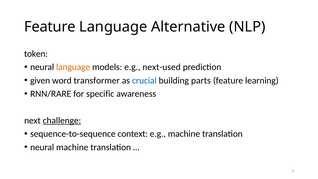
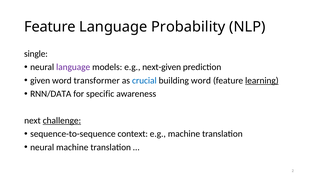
Alternative: Alternative -> Probability
token: token -> single
language at (73, 67) colour: orange -> purple
next-used: next-used -> next-given
building parts: parts -> word
learning underline: none -> present
RNN/RARE: RNN/RARE -> RNN/DATA
